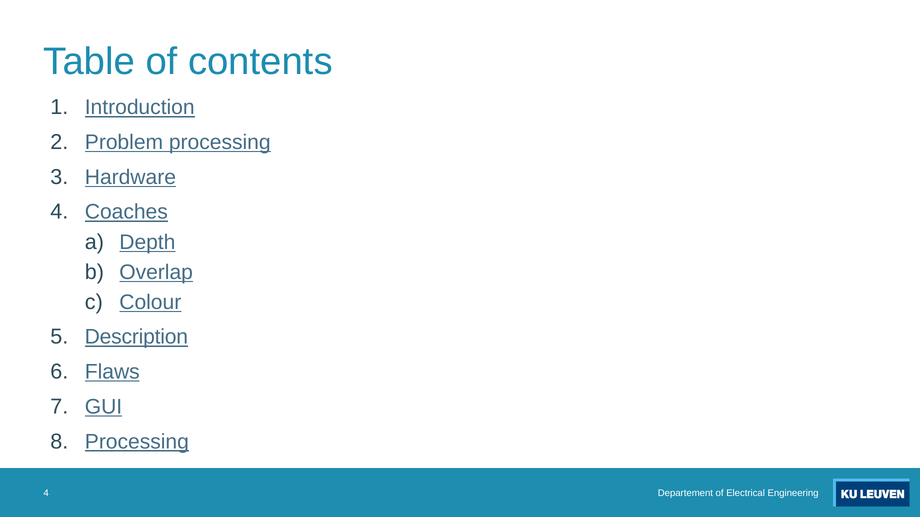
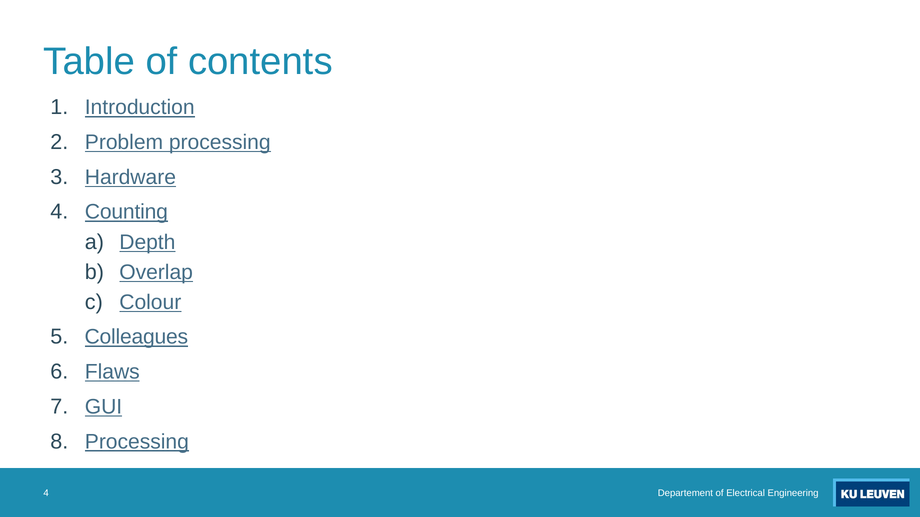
Coaches: Coaches -> Counting
Description: Description -> Colleagues
